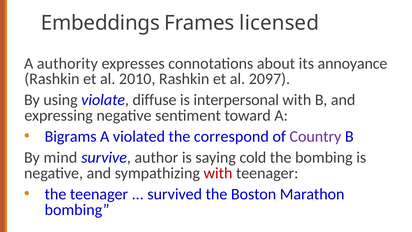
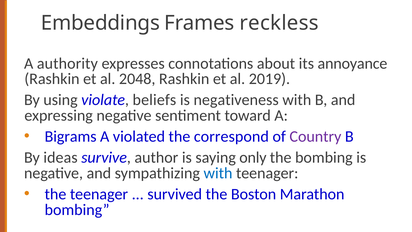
licensed: licensed -> reckless
2010: 2010 -> 2048
2097: 2097 -> 2019
diffuse: diffuse -> beliefs
interpersonal: interpersonal -> negativeness
mind: mind -> ideas
cold: cold -> only
with at (218, 173) colour: red -> blue
